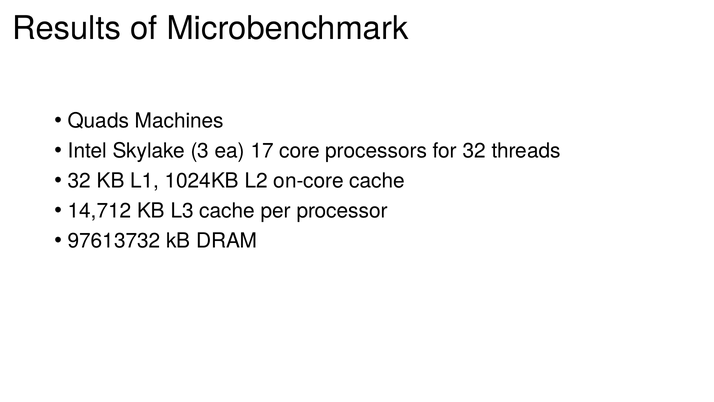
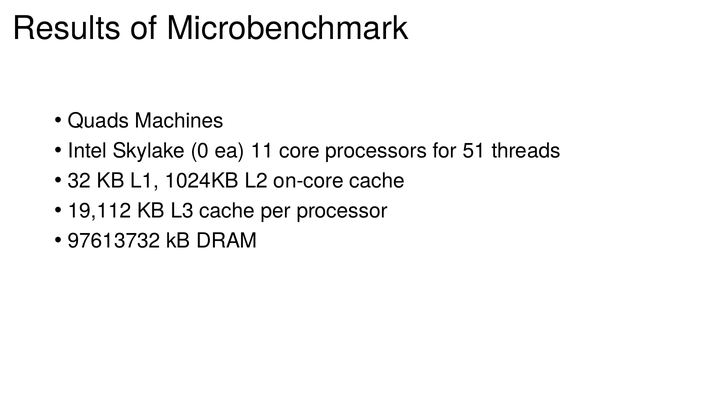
3: 3 -> 0
17: 17 -> 11
for 32: 32 -> 51
14,712: 14,712 -> 19,112
